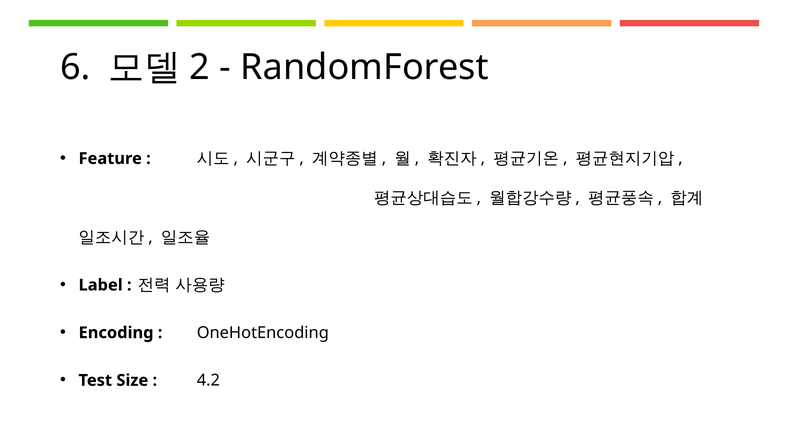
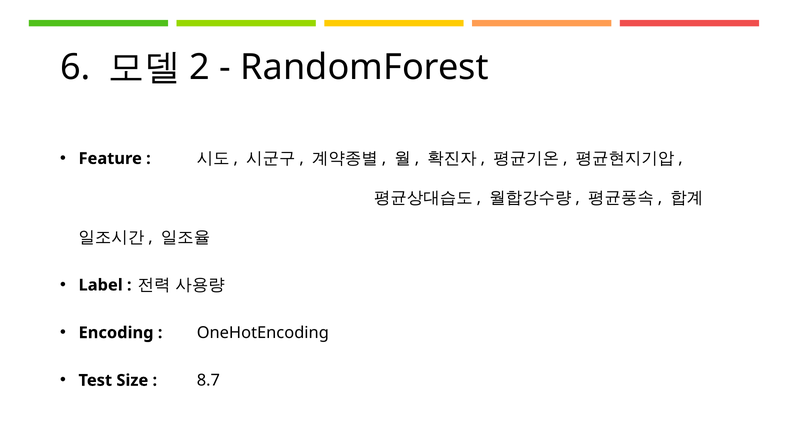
4.2: 4.2 -> 8.7
